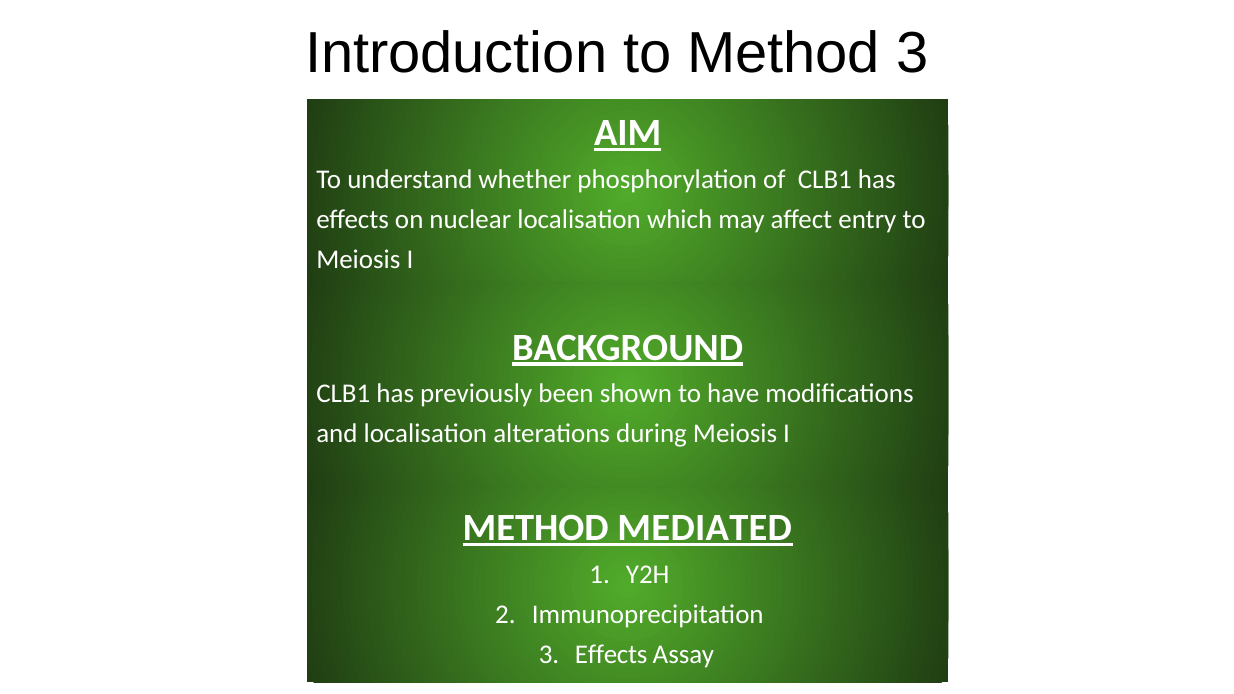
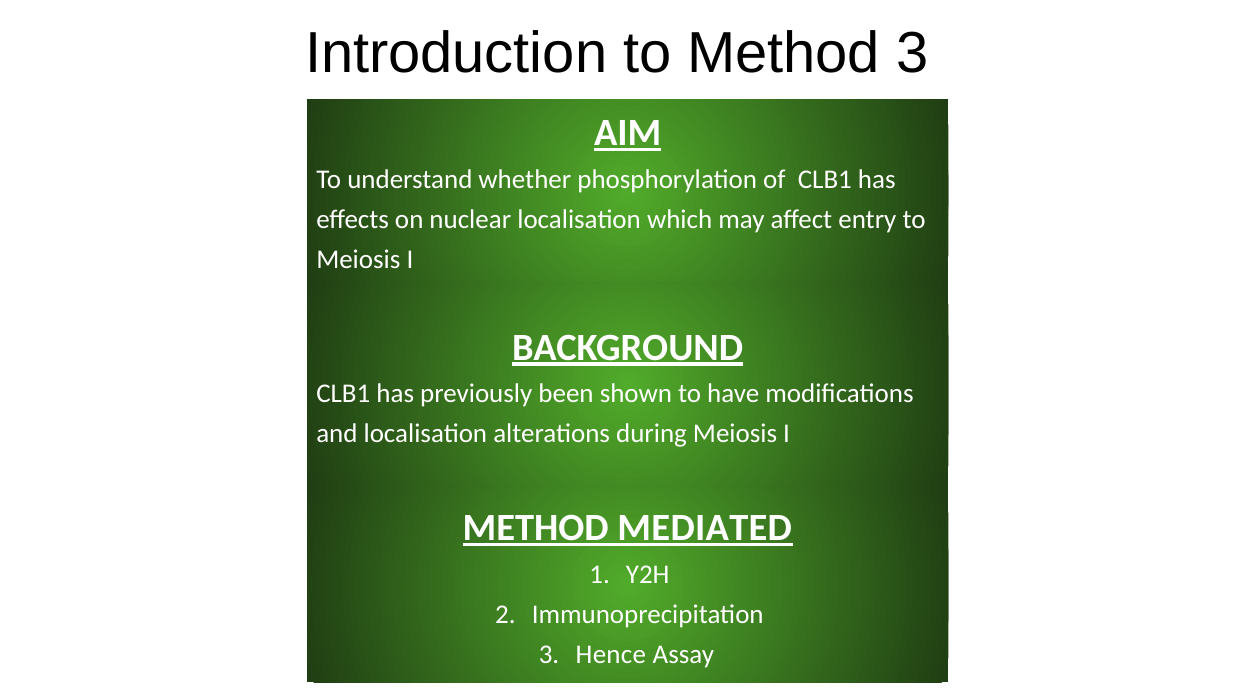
3 Effects: Effects -> Hence
